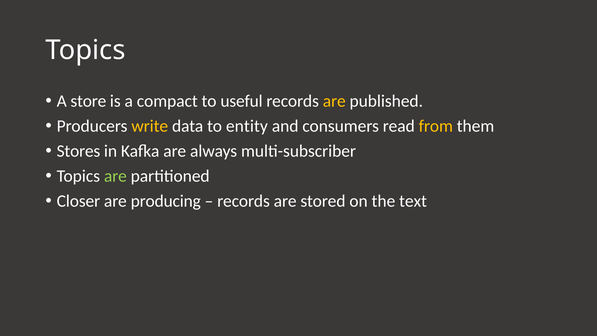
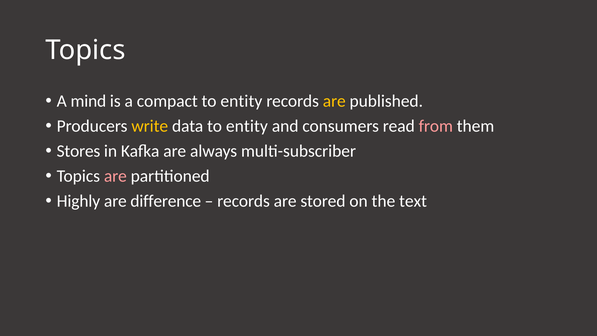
store: store -> mind
useful at (242, 101): useful -> entity
from colour: yellow -> pink
are at (115, 176) colour: light green -> pink
Closer: Closer -> Highly
producing: producing -> difference
